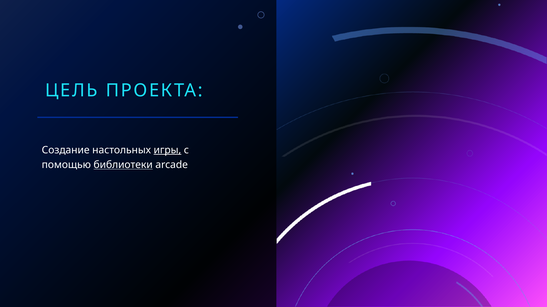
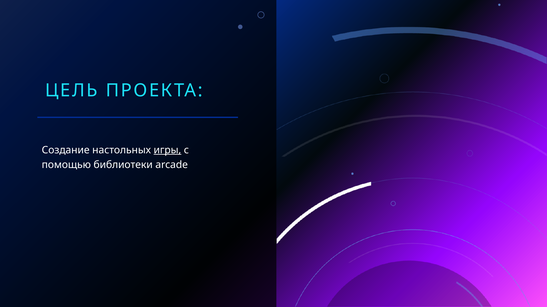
библиотеки underline: present -> none
